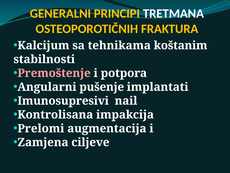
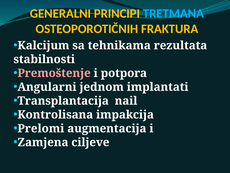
TRETMANA colour: white -> light blue
koštanim: koštanim -> rezultata
pušenje: pušenje -> jednom
Imunosupresivi: Imunosupresivi -> Transplantacija
